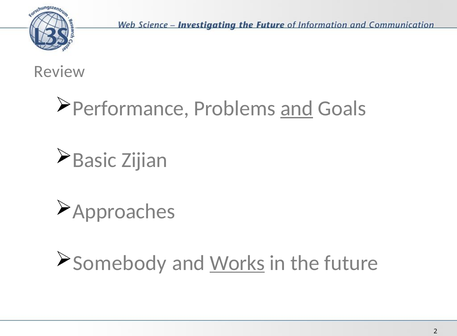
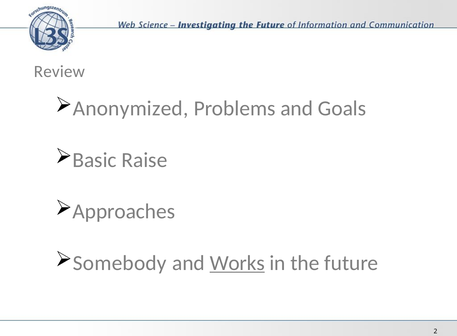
Performance: Performance -> Anonymized
and at (297, 108) underline: present -> none
Zijian: Zijian -> Raise
